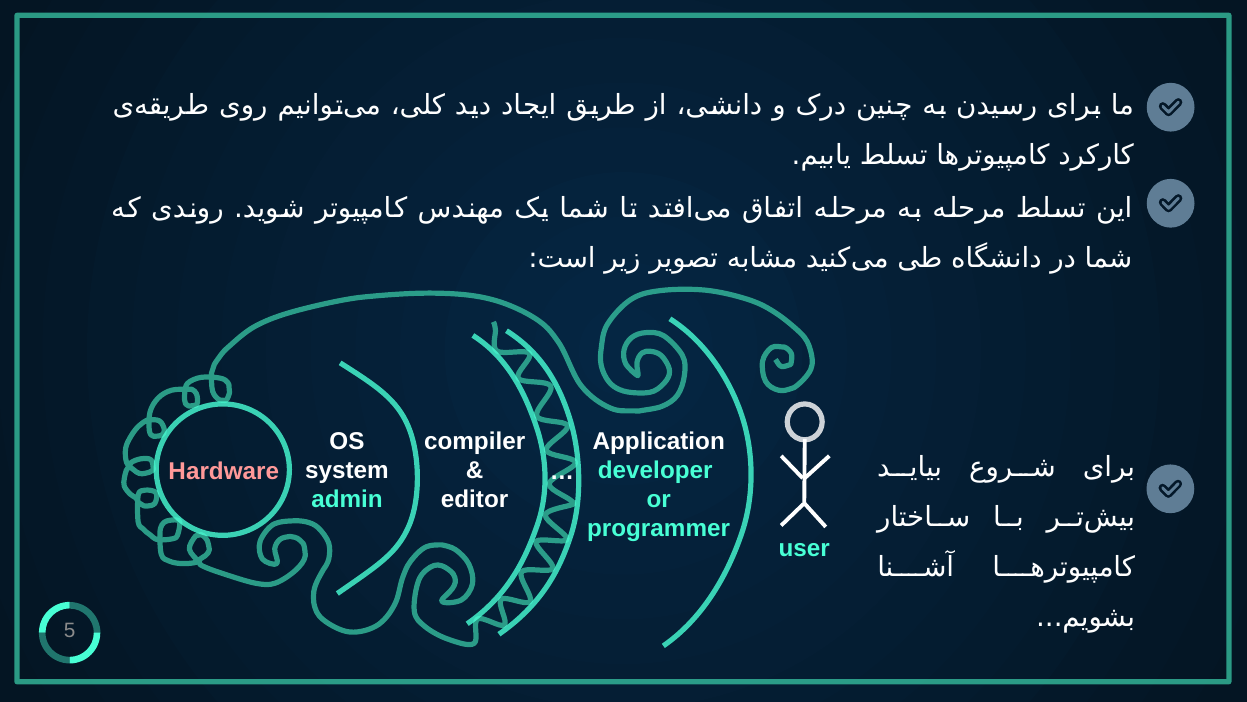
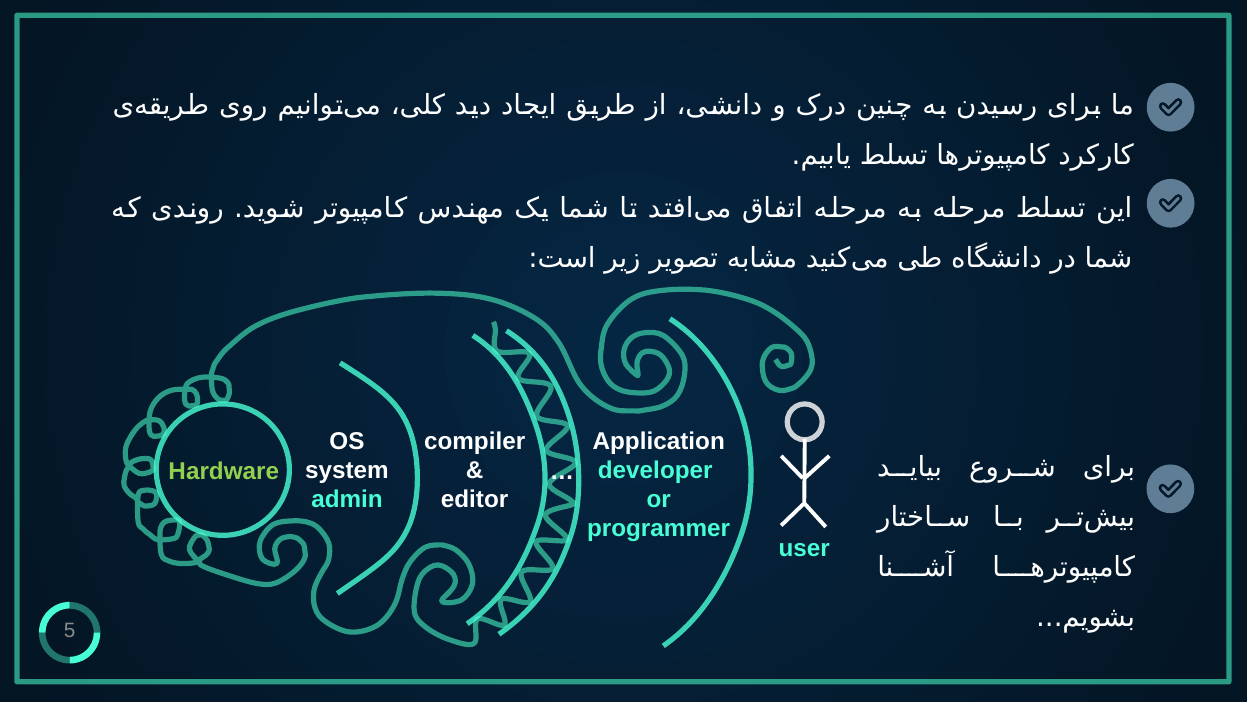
Hardware colour: pink -> light green
